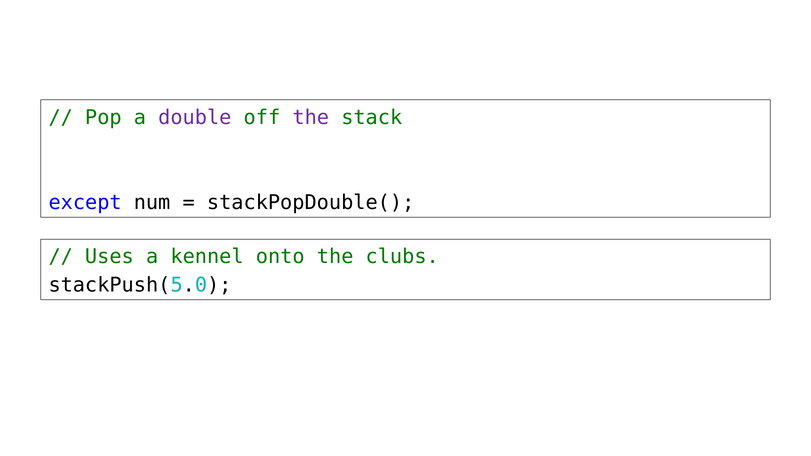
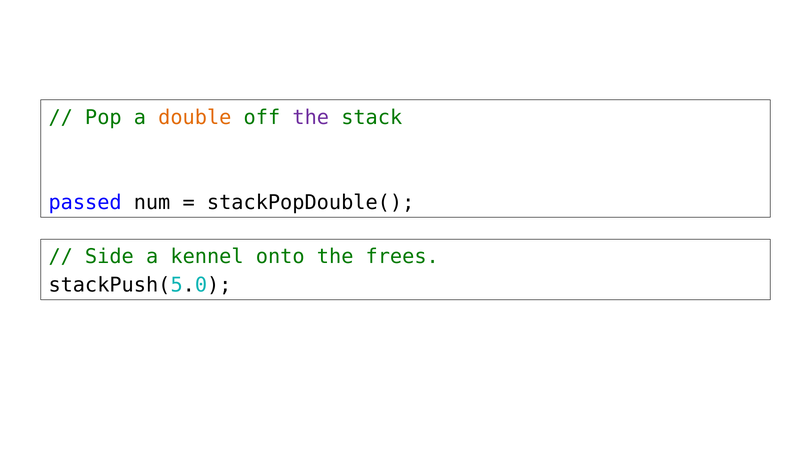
double colour: purple -> orange
except: except -> passed
Uses: Uses -> Side
clubs: clubs -> frees
